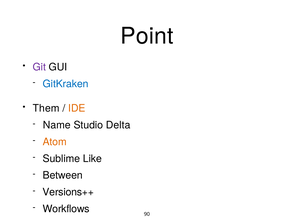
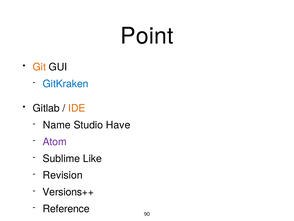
Git colour: purple -> orange
Them: Them -> Gitlab
Delta: Delta -> Have
Atom colour: orange -> purple
Between: Between -> Revision
Workflows: Workflows -> Reference
